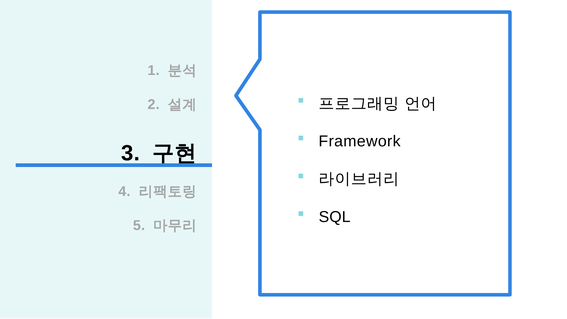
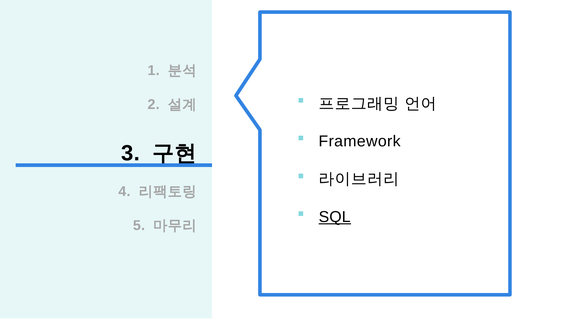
SQL underline: none -> present
